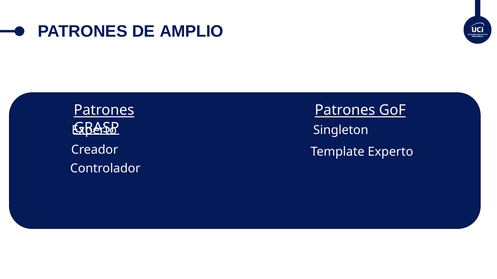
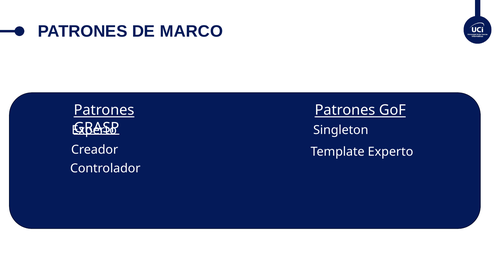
AMPLIO: AMPLIO -> MARCO
